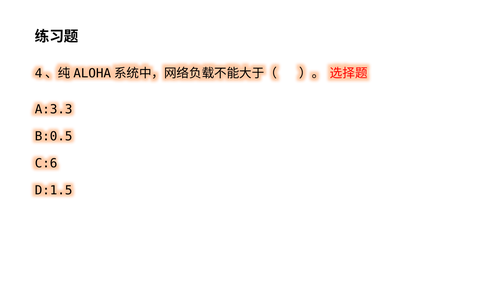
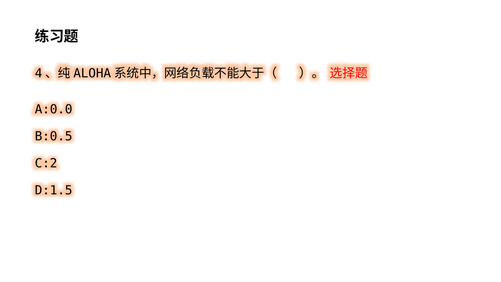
A:3.3: A:3.3 -> A:0.0
C:6: C:6 -> C:2
